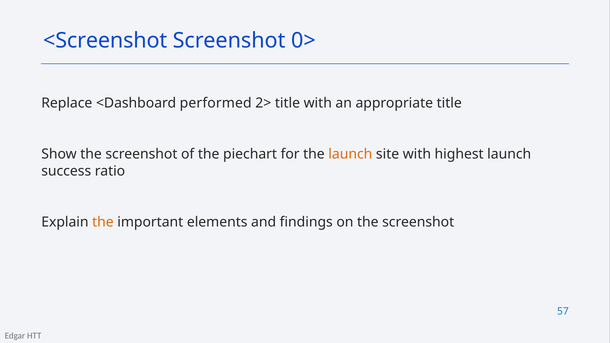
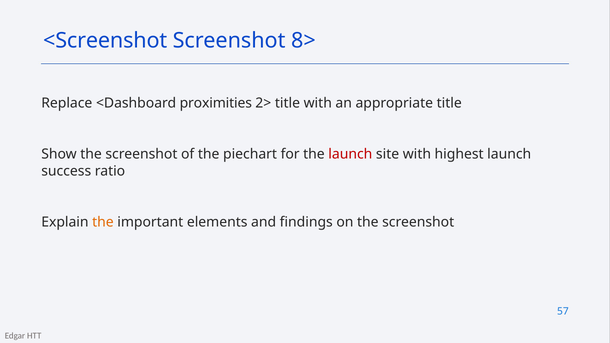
0>: 0> -> 8>
performed: performed -> proximities
launch at (350, 154) colour: orange -> red
